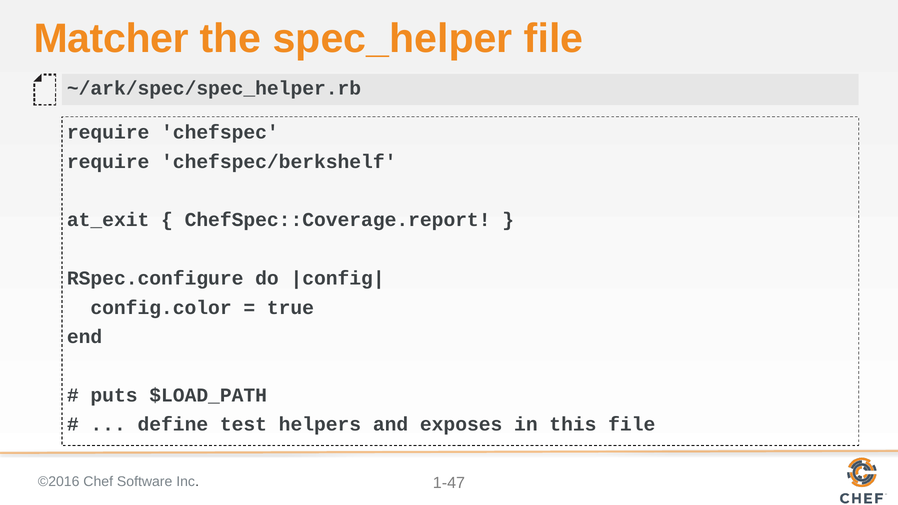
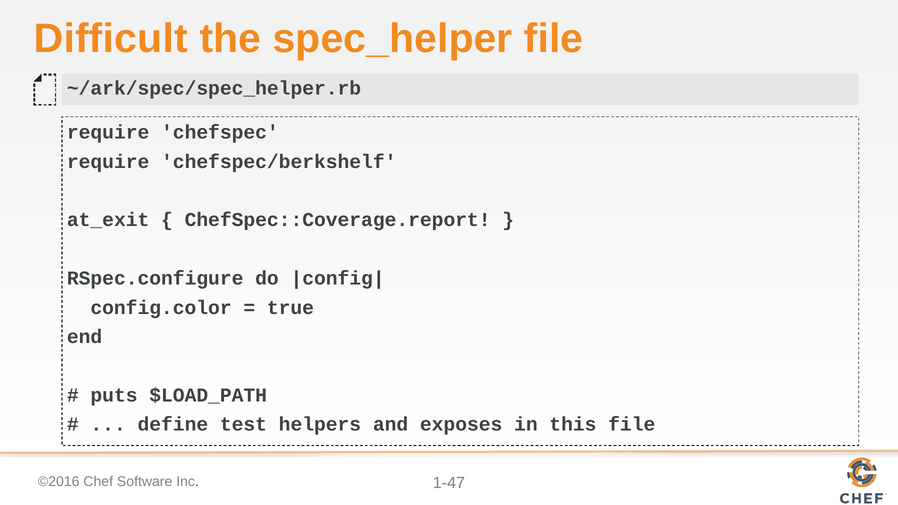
Matcher: Matcher -> Difficult
